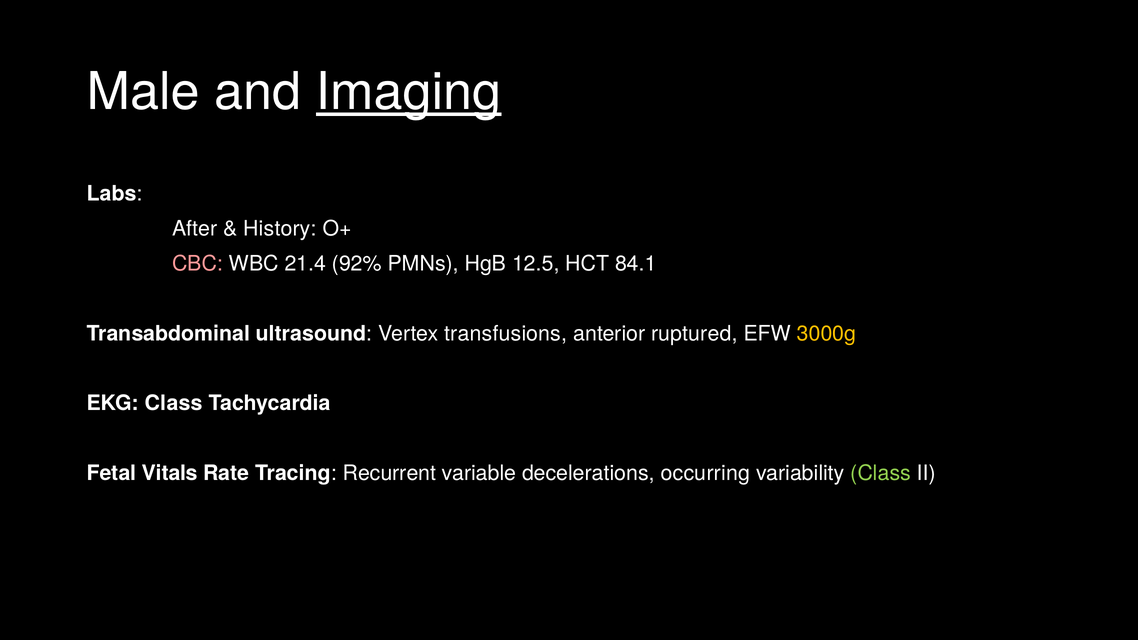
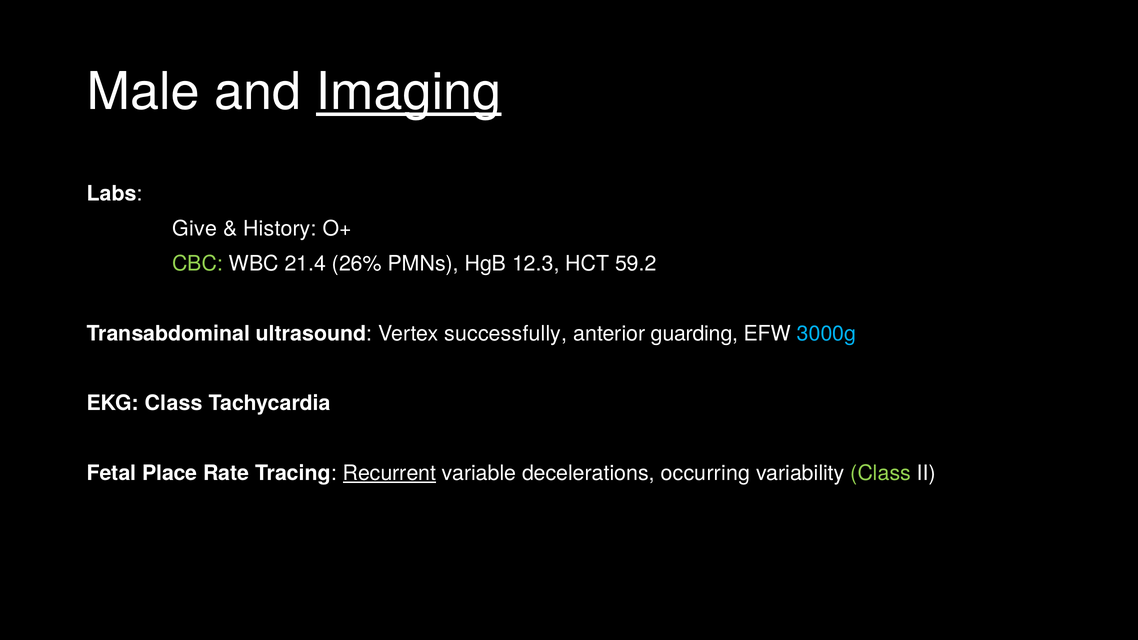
After: After -> Give
CBC colour: pink -> light green
92%: 92% -> 26%
12.5: 12.5 -> 12.3
84.1: 84.1 -> 59.2
transfusions: transfusions -> successfully
ruptured: ruptured -> guarding
3000g colour: yellow -> light blue
Vitals: Vitals -> Place
Recurrent underline: none -> present
